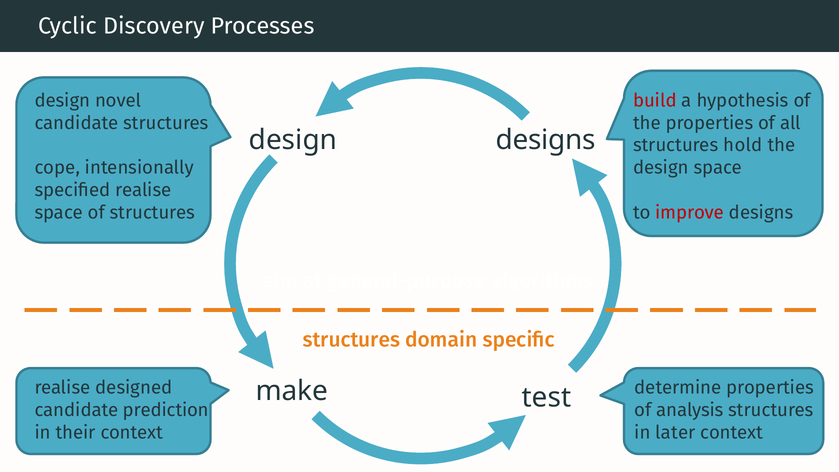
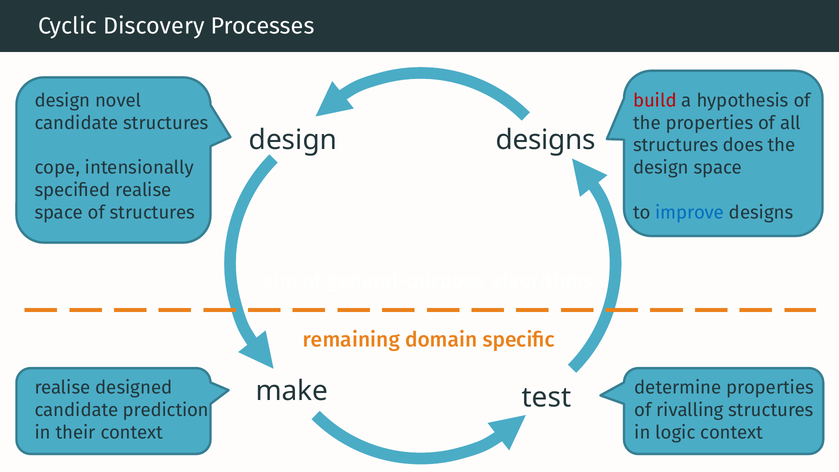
hold: hold -> does
improve colour: red -> blue
structures at (351, 340): structures -> remaining
analysis: analysis -> rivalling
later: later -> logic
